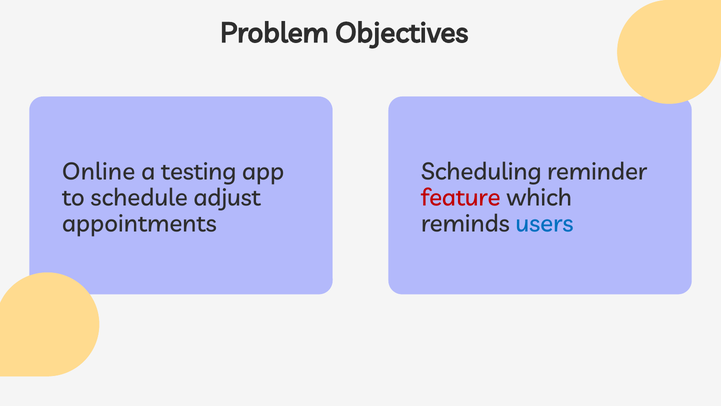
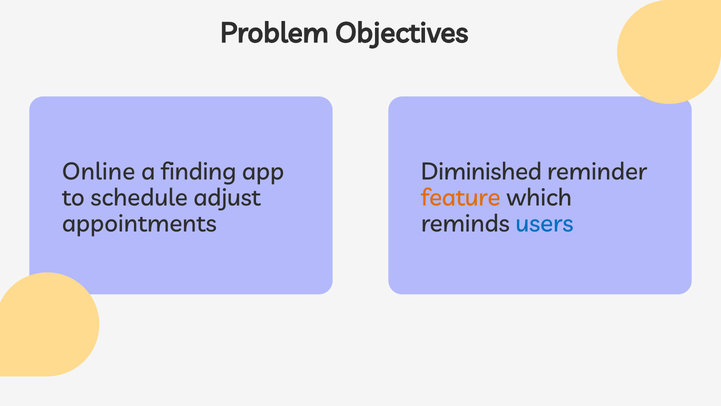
testing: testing -> finding
Scheduling: Scheduling -> Diminished
feature colour: red -> orange
